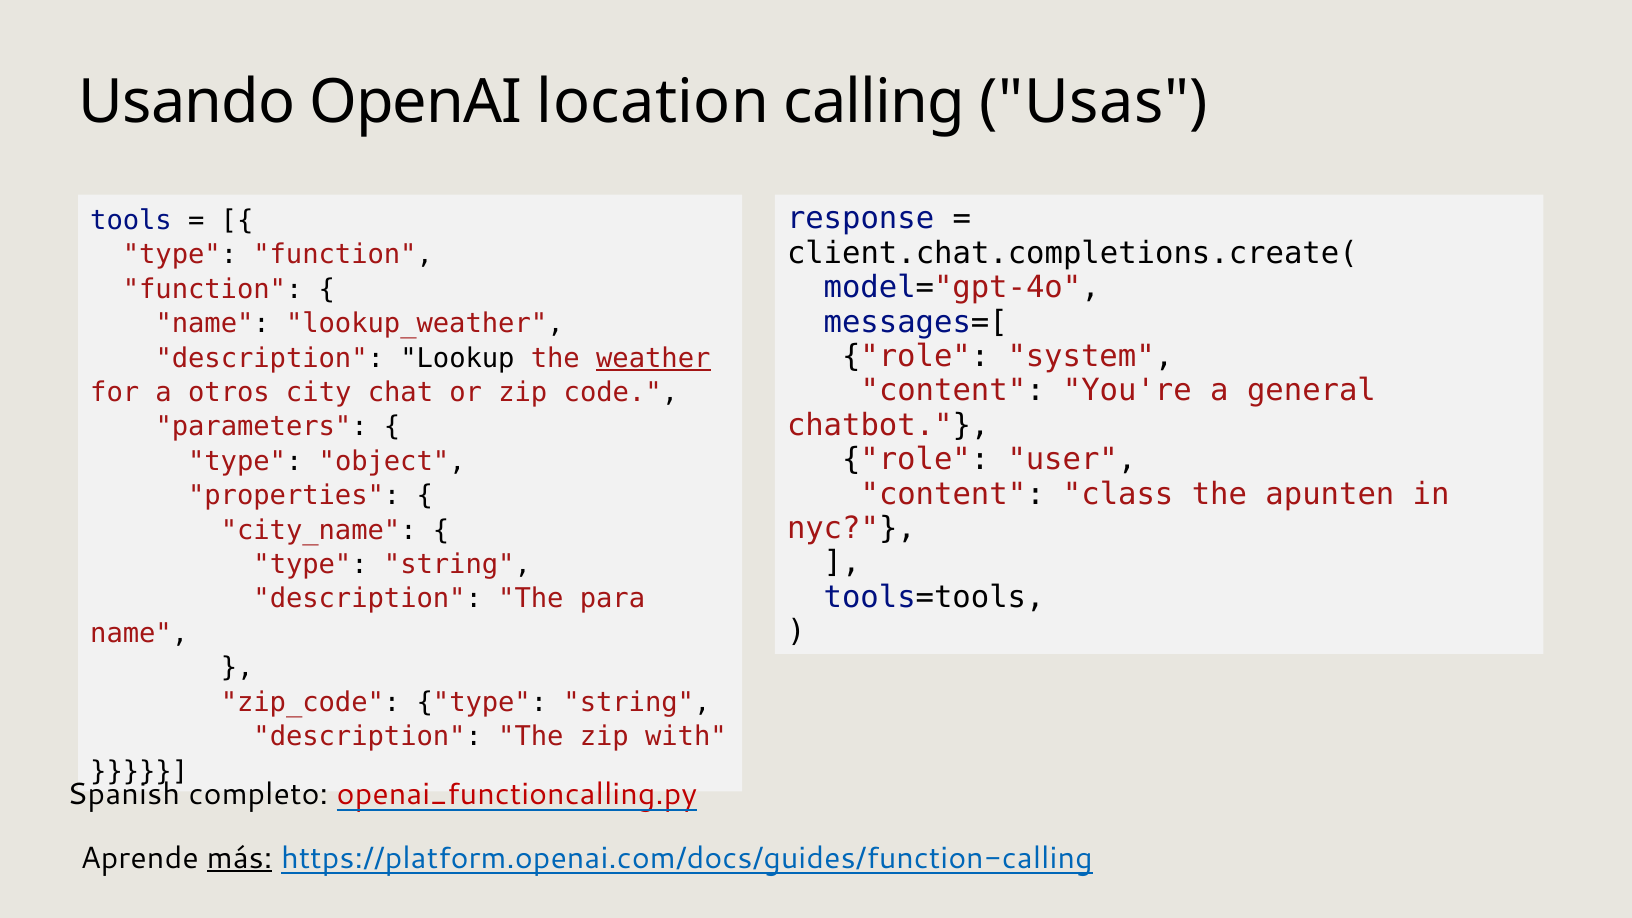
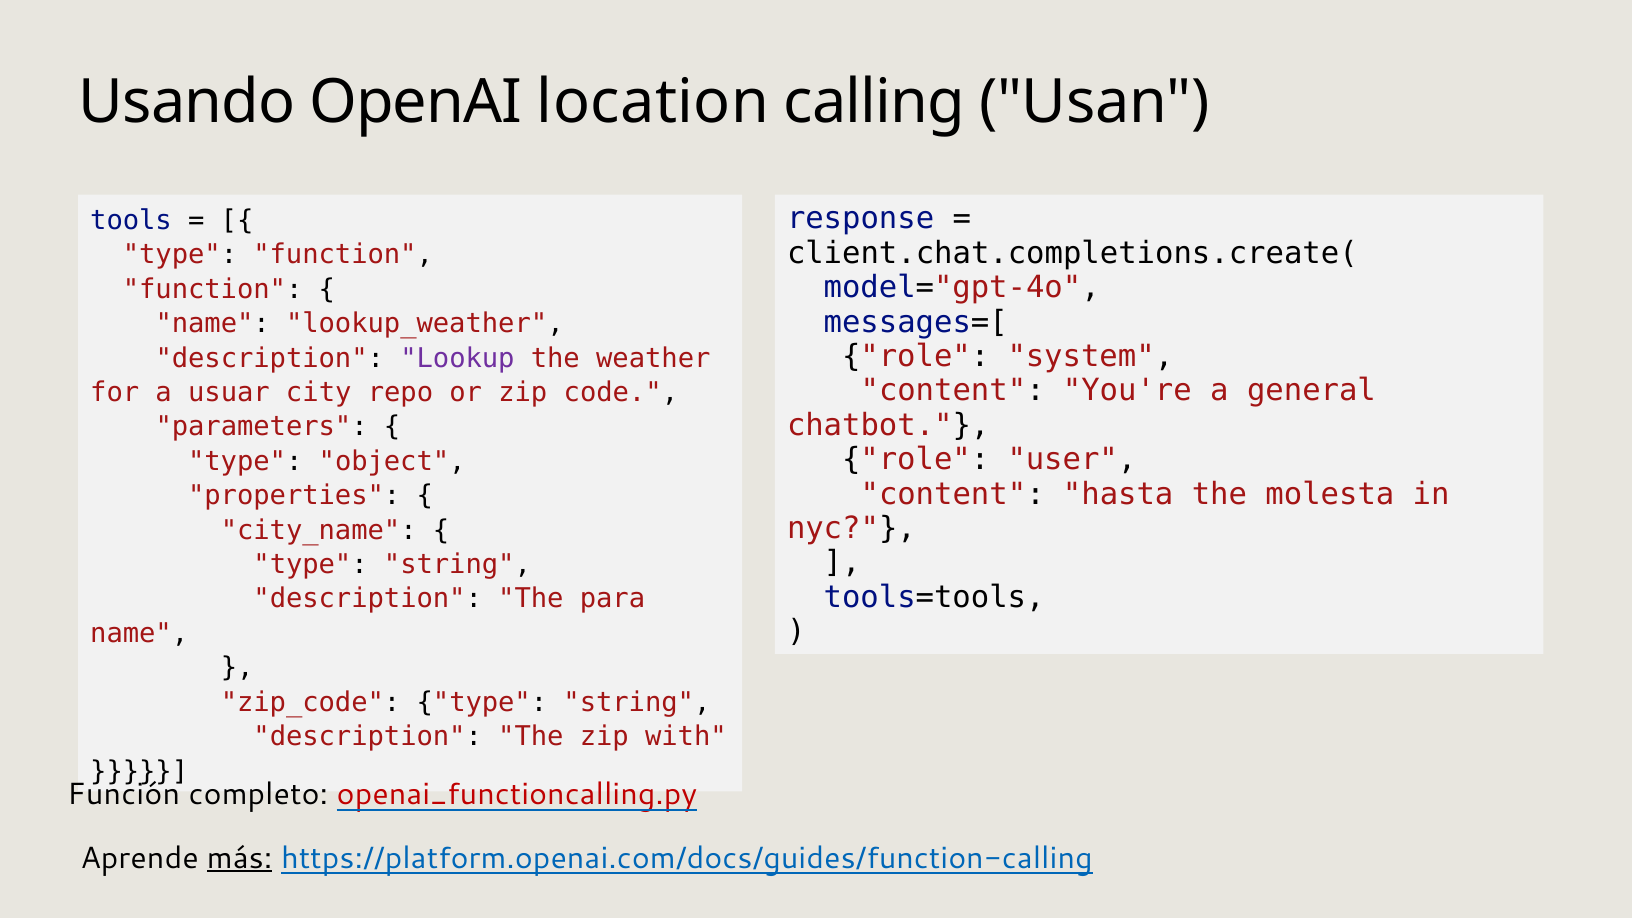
Usas: Usas -> Usan
Lookup colour: black -> purple
weather underline: present -> none
otros: otros -> usuar
chat: chat -> repo
class: class -> hasta
apunten: apunten -> molesta
Spanish: Spanish -> Función
